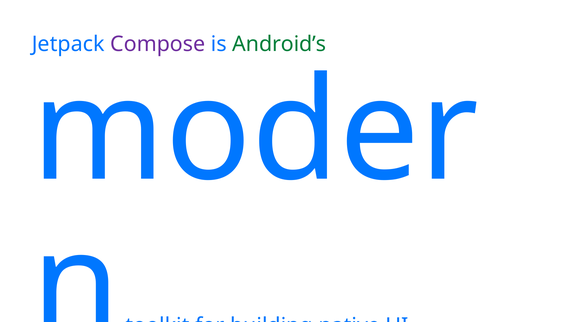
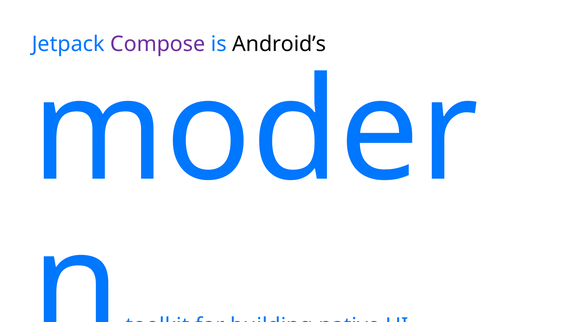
Android’s colour: green -> black
